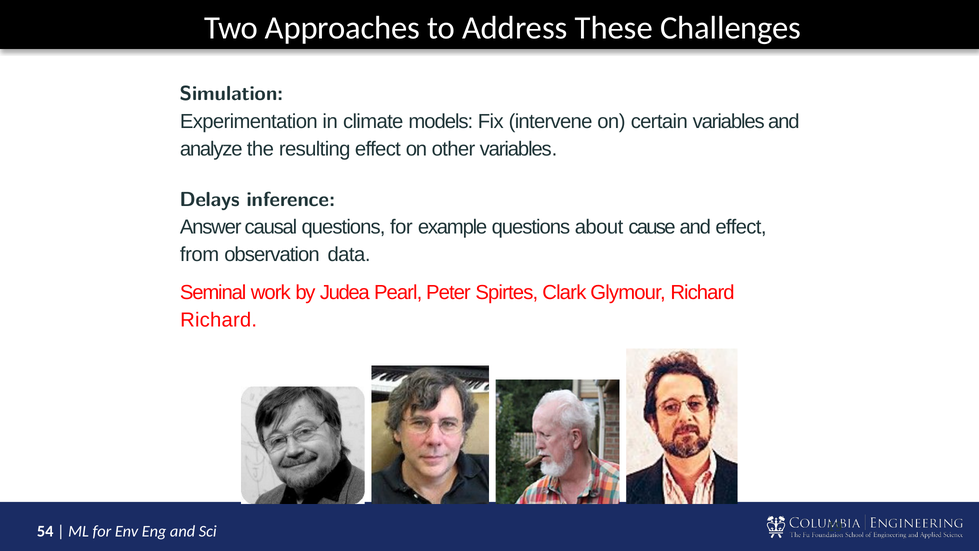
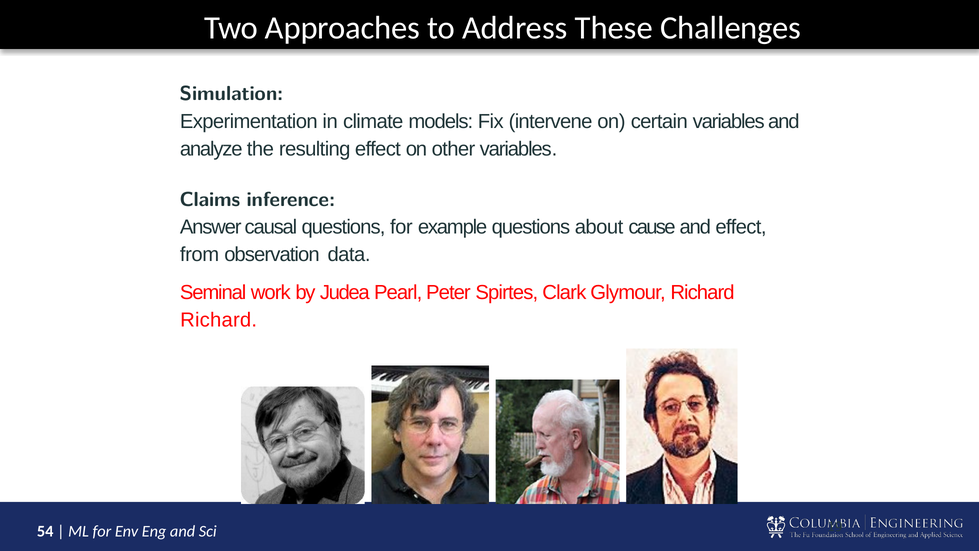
Delays: Delays -> Claims
